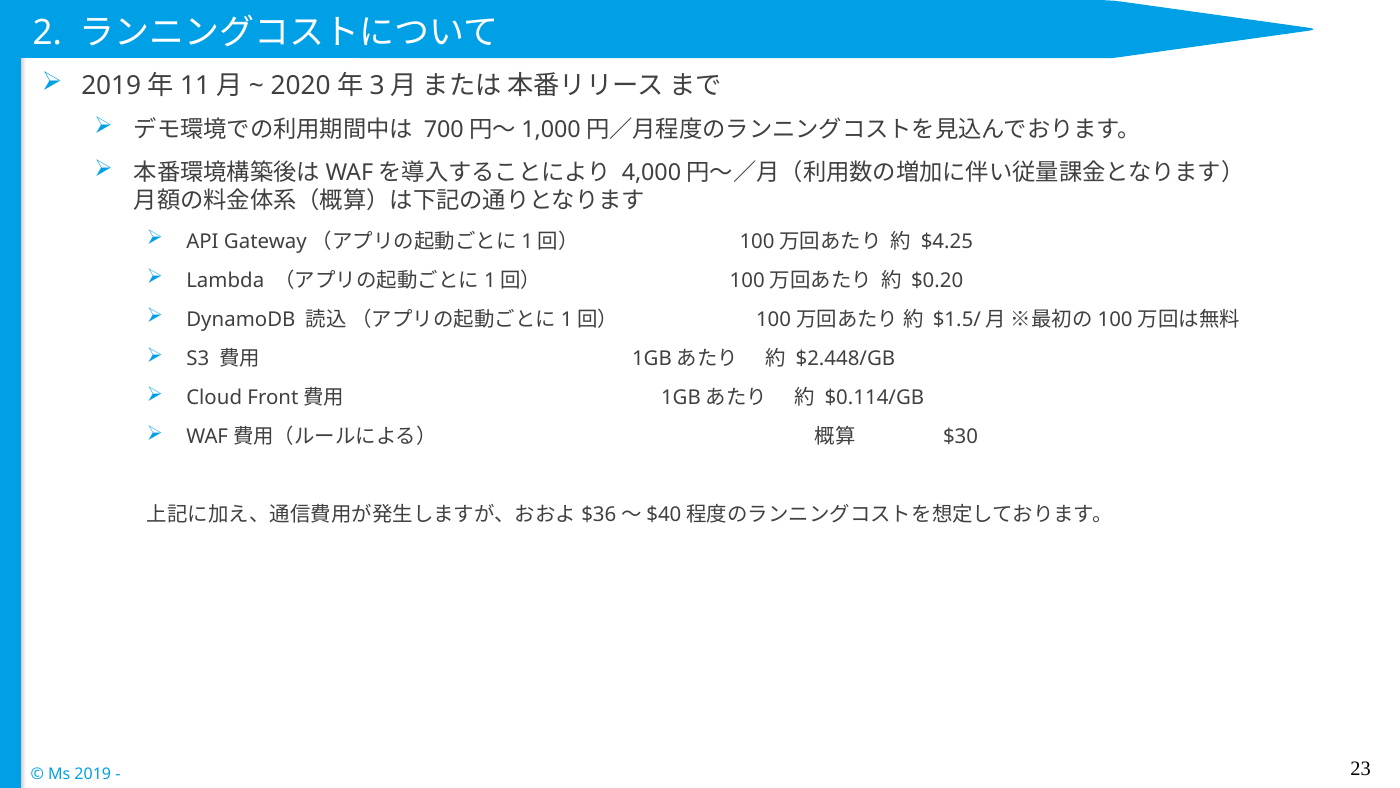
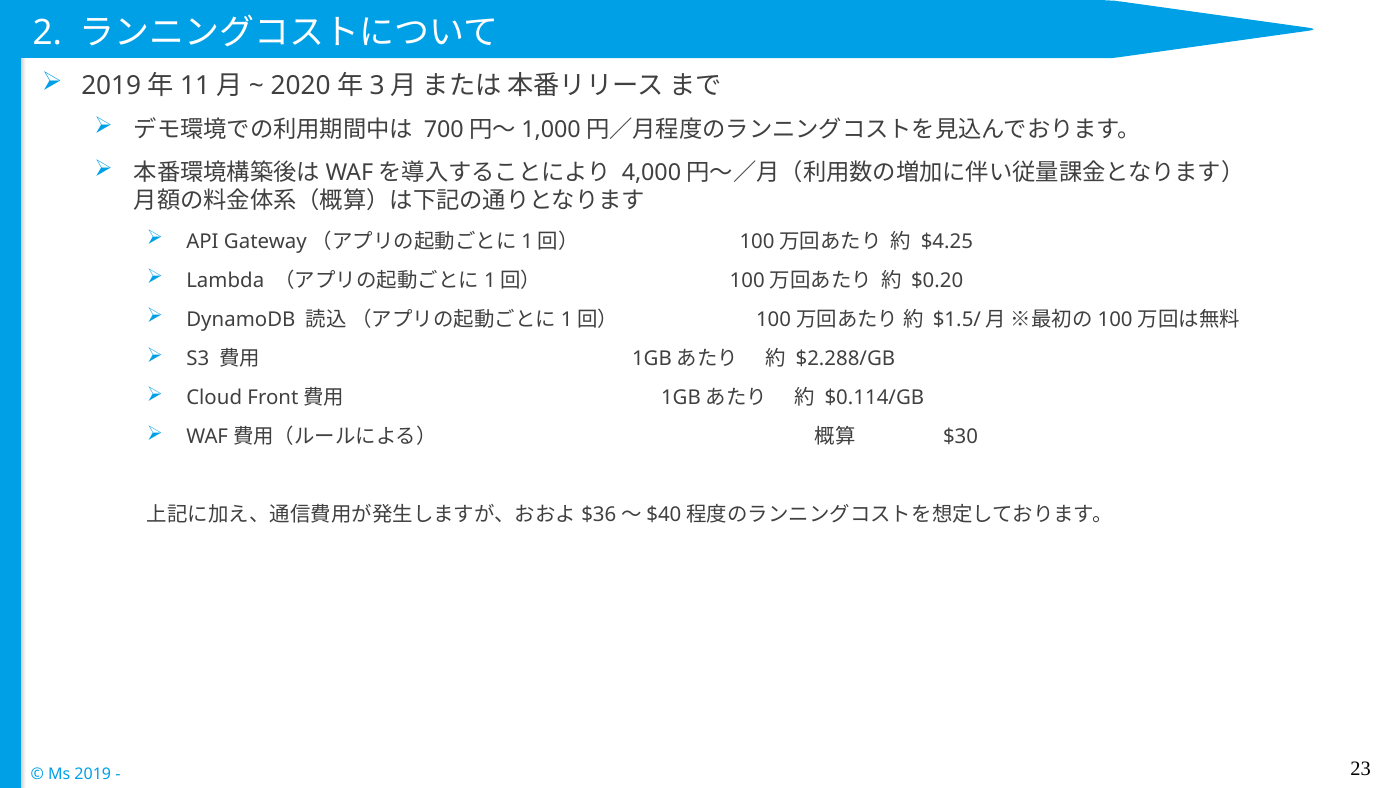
$2.448/GB: $2.448/GB -> $2.288/GB
